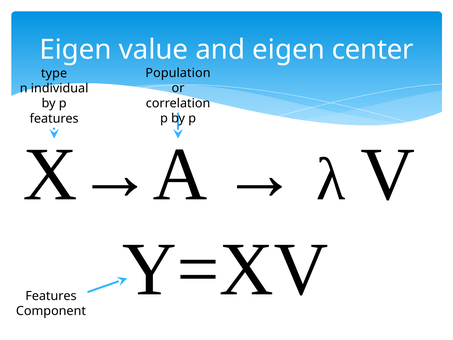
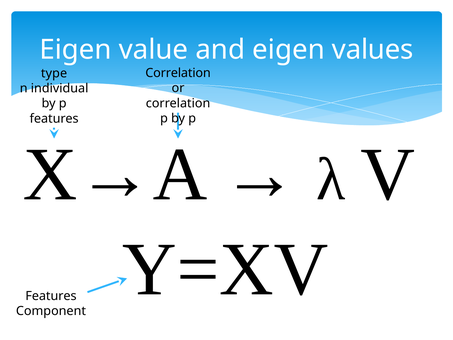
center: center -> values
Population at (178, 73): Population -> Correlation
